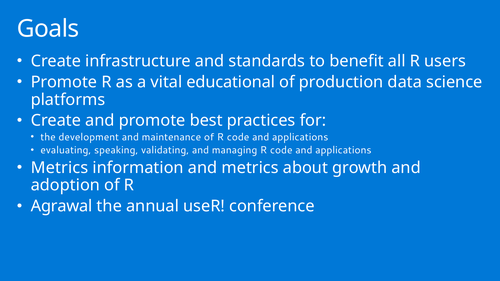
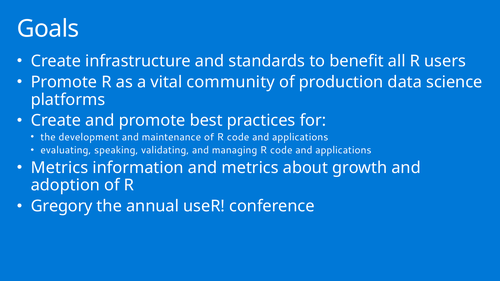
educational: educational -> community
Agrawal: Agrawal -> Gregory
